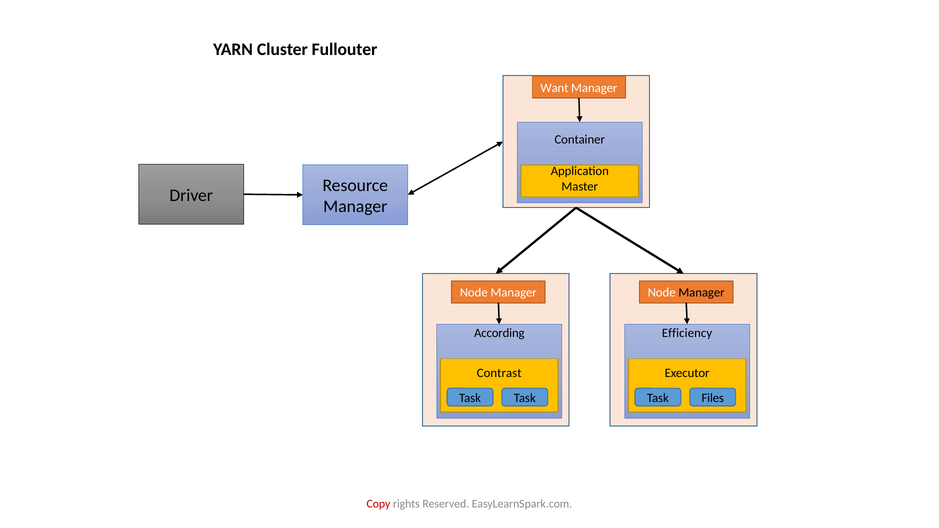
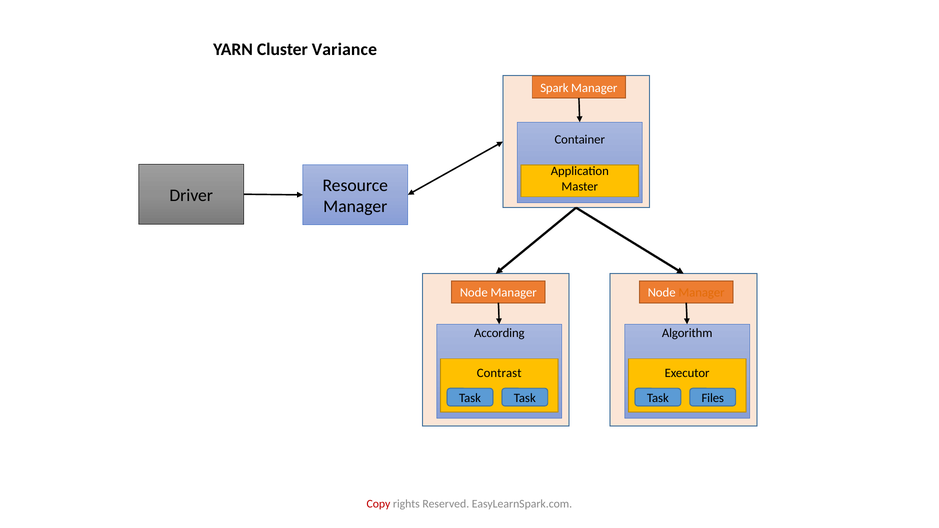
Fullouter: Fullouter -> Variance
Want: Want -> Spark
Manager at (702, 293) colour: black -> orange
Efficiency: Efficiency -> Algorithm
